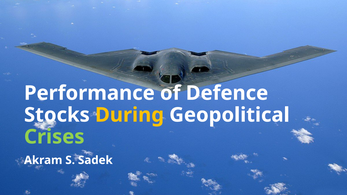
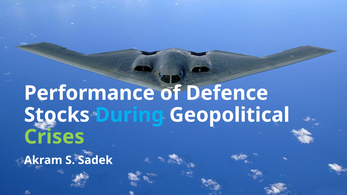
During colour: yellow -> light blue
